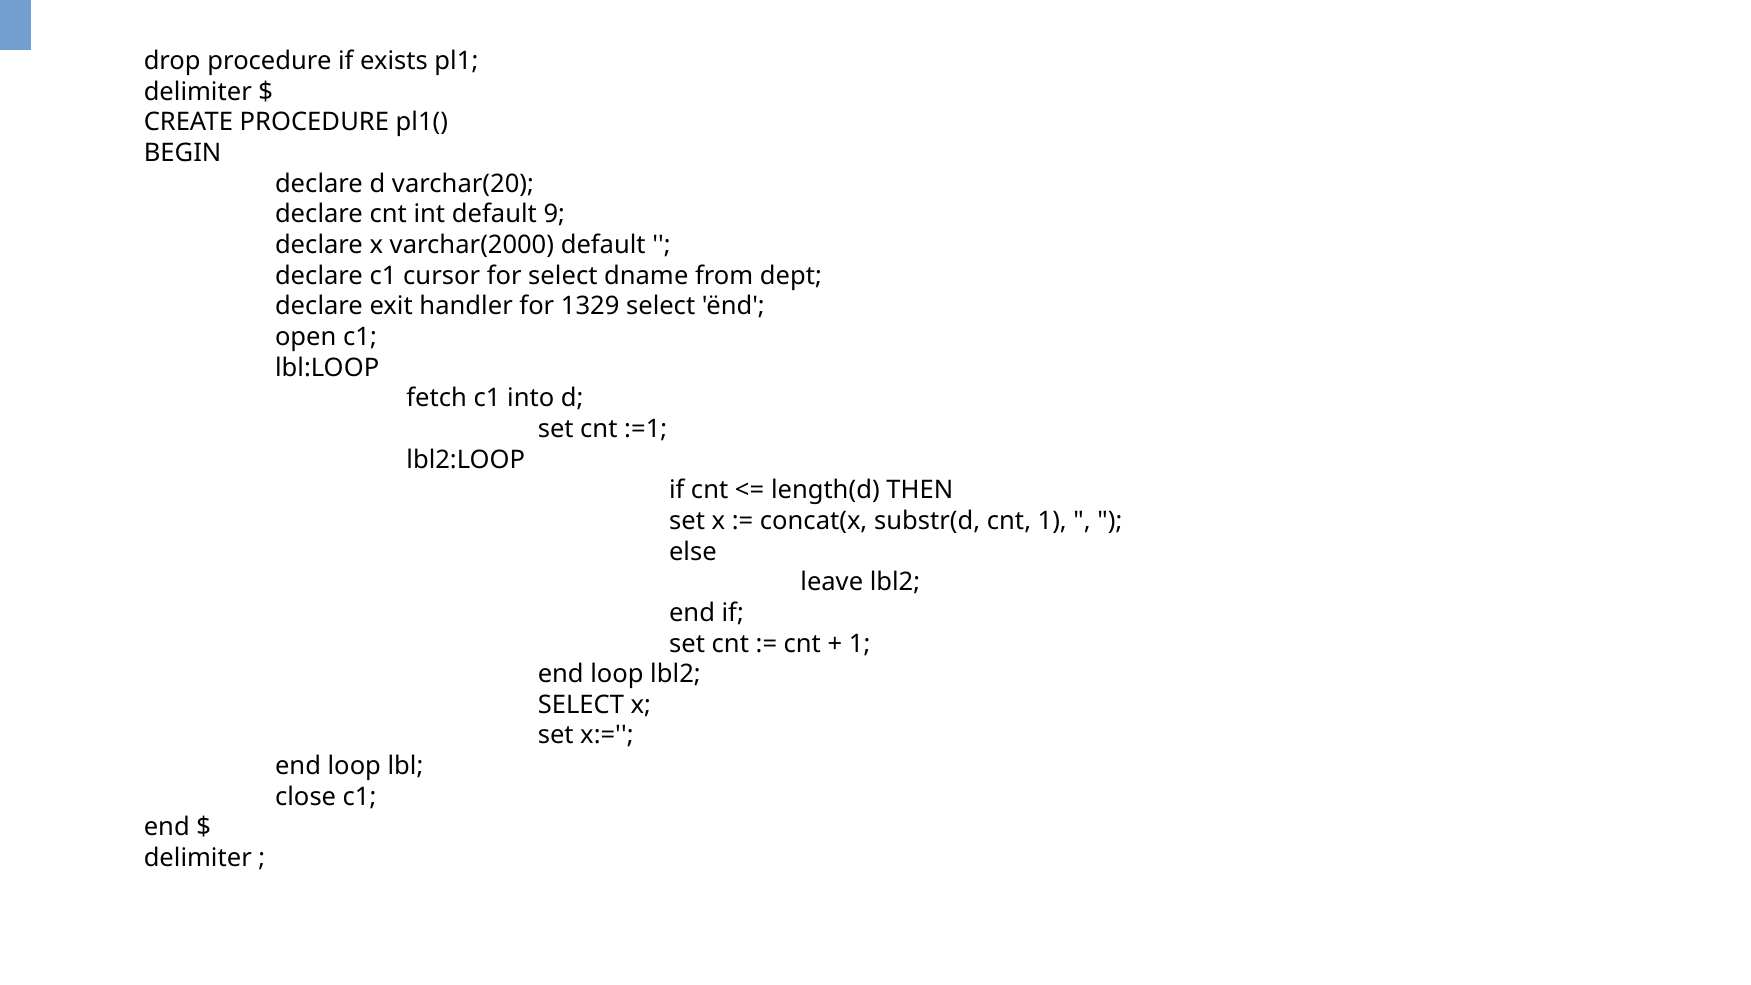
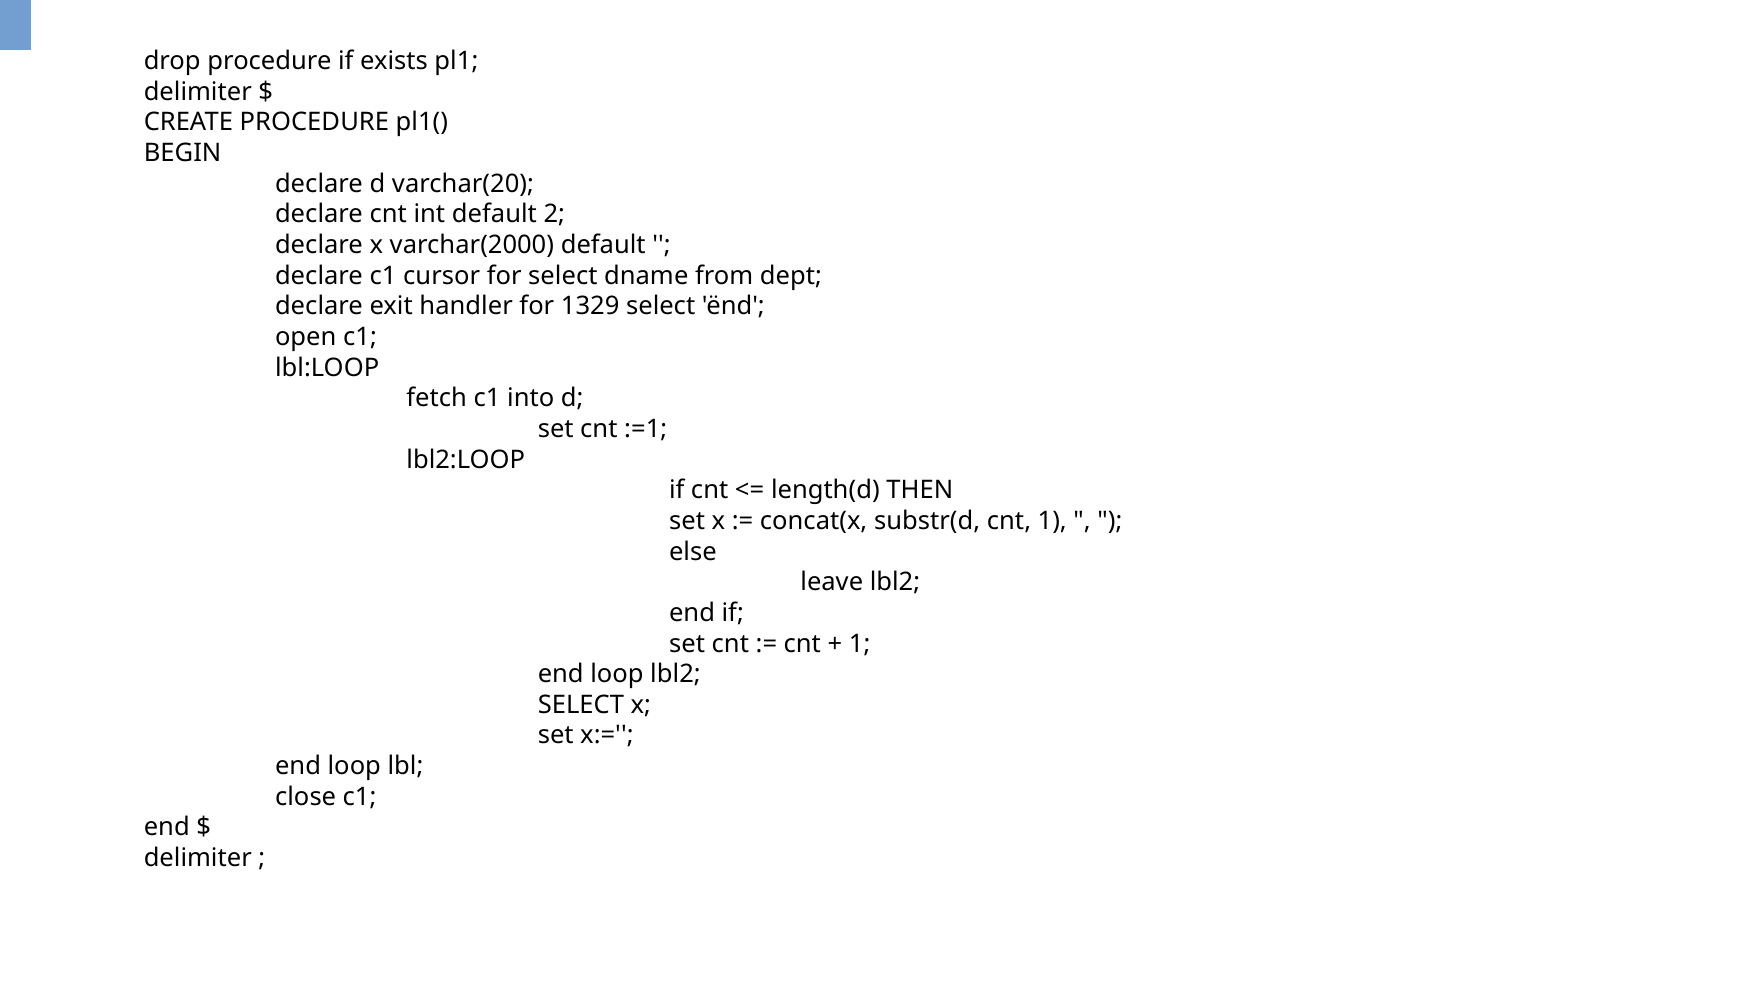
9: 9 -> 2
